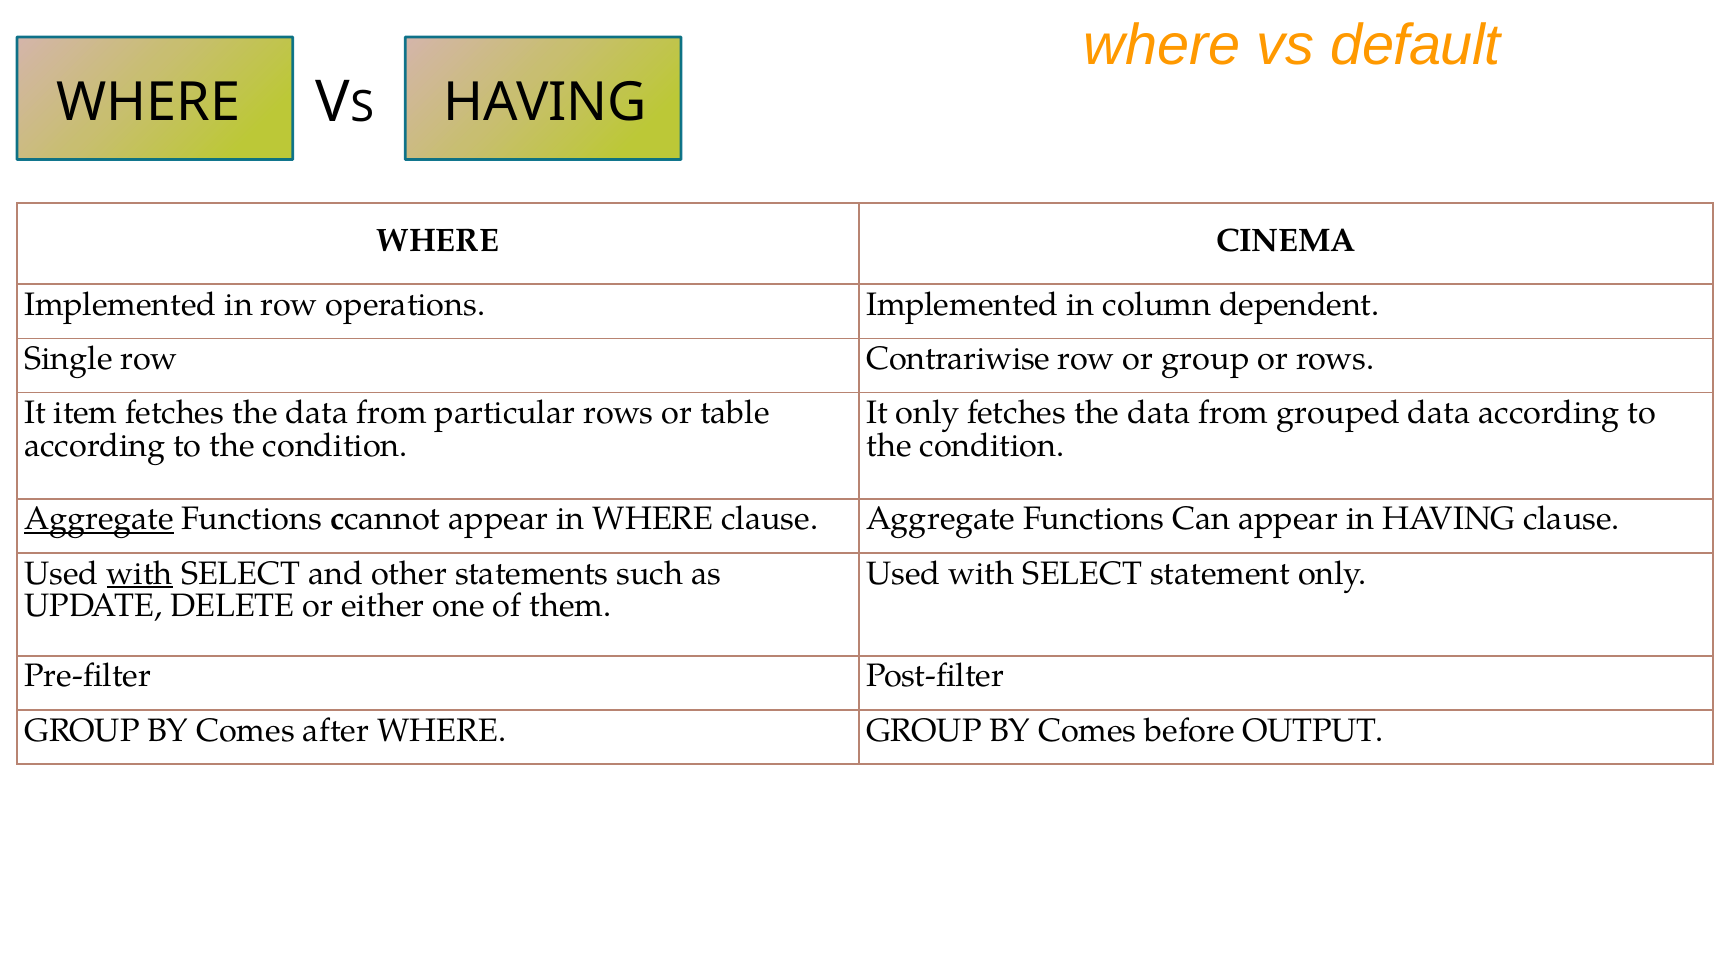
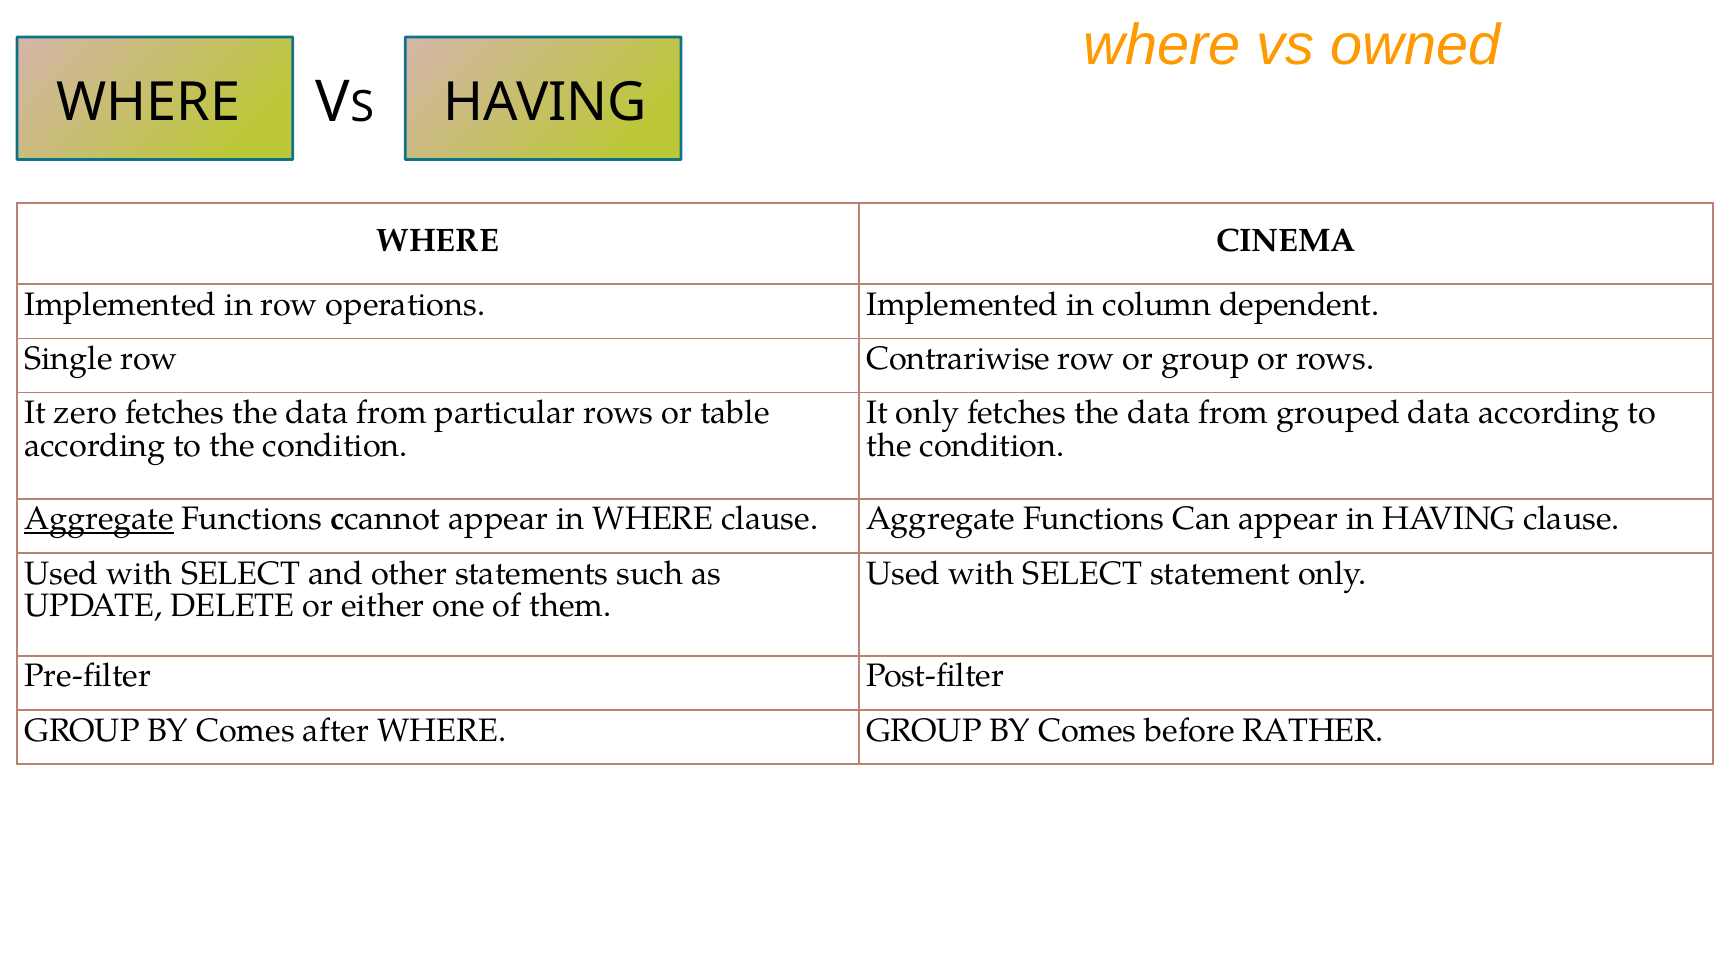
default: default -> owned
item: item -> zero
with at (140, 573) underline: present -> none
OUTPUT: OUTPUT -> RATHER
